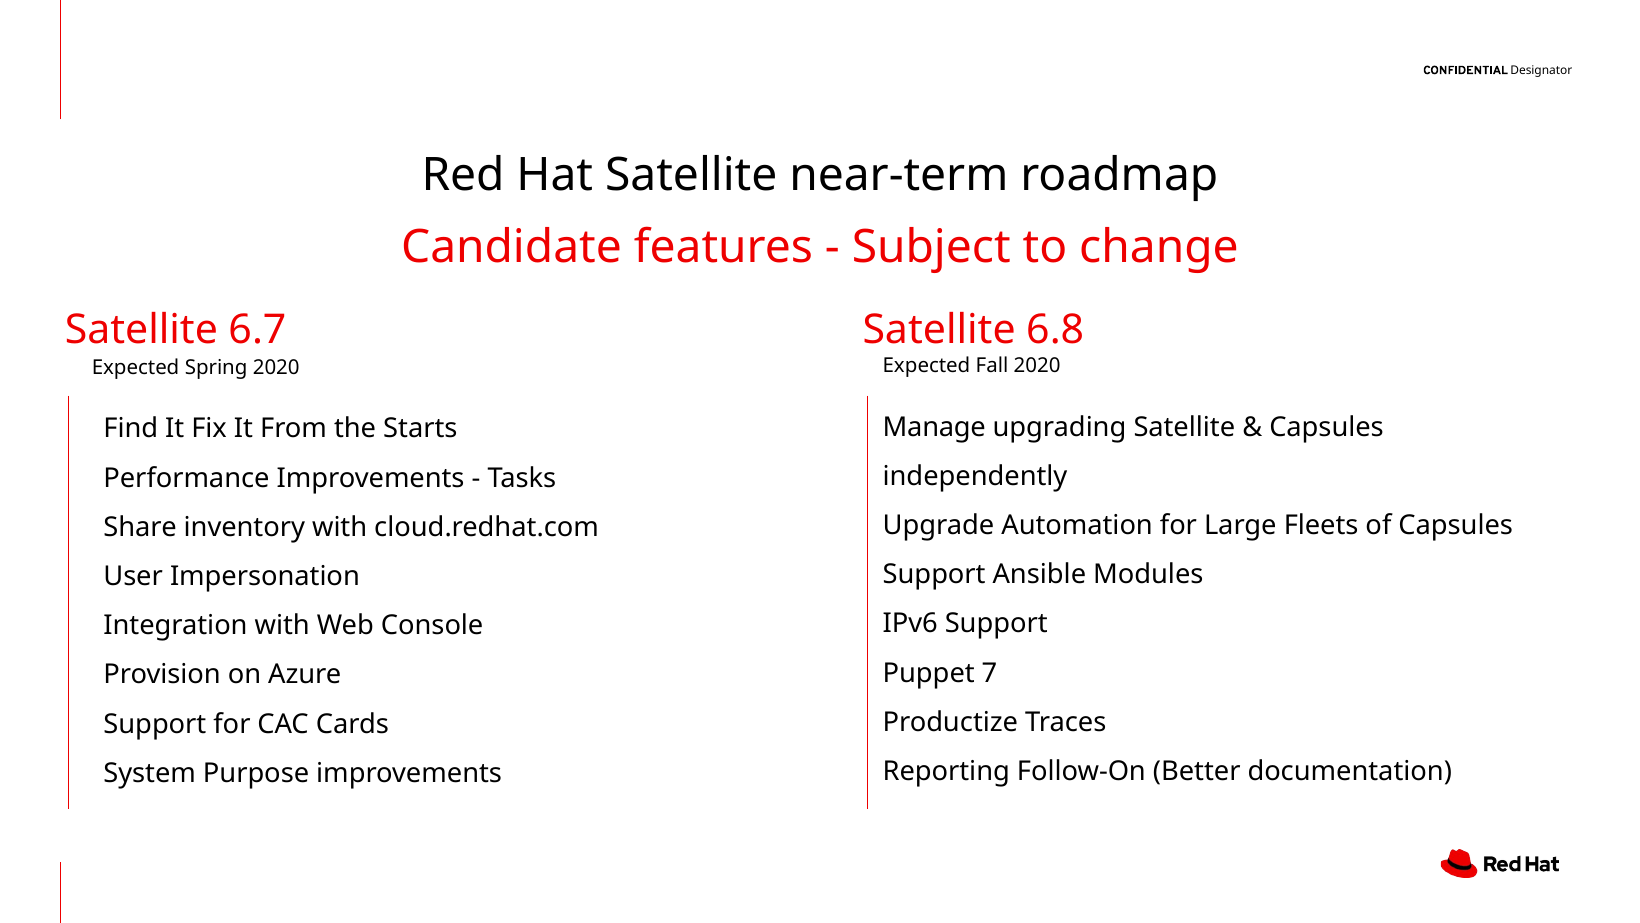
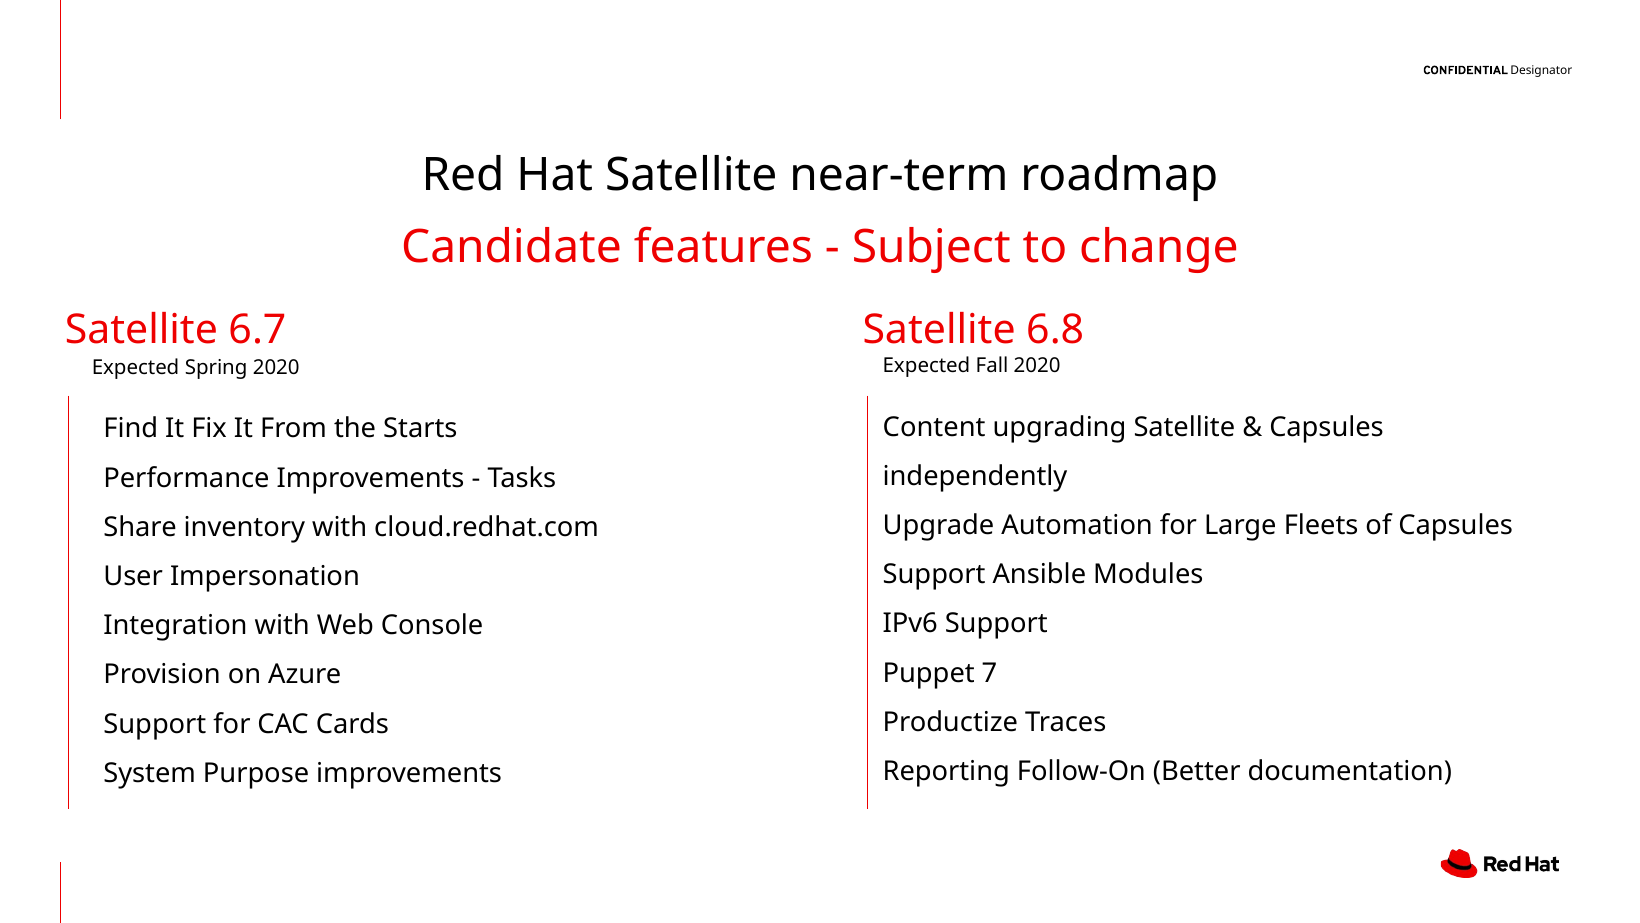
Manage: Manage -> Content
